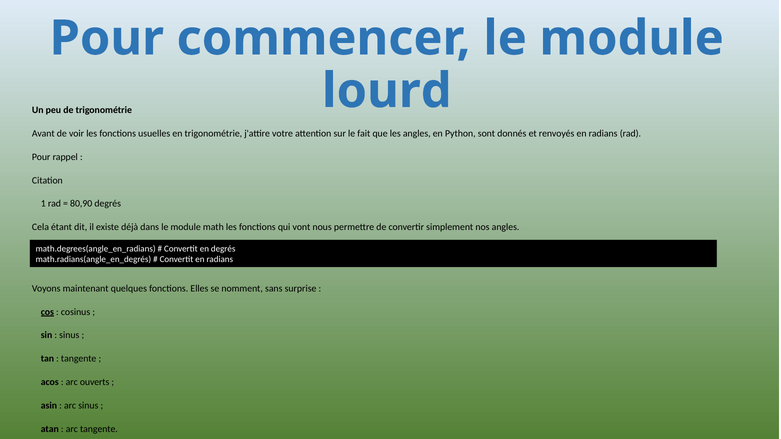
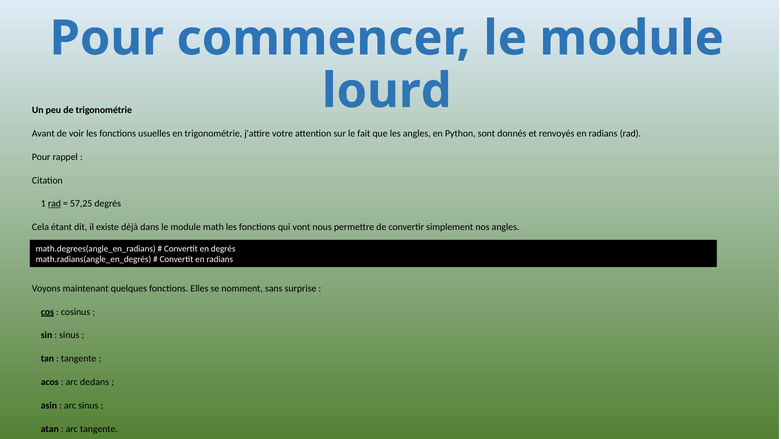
rad at (54, 204) underline: none -> present
80,90: 80,90 -> 57,25
ouverts: ouverts -> dedans
